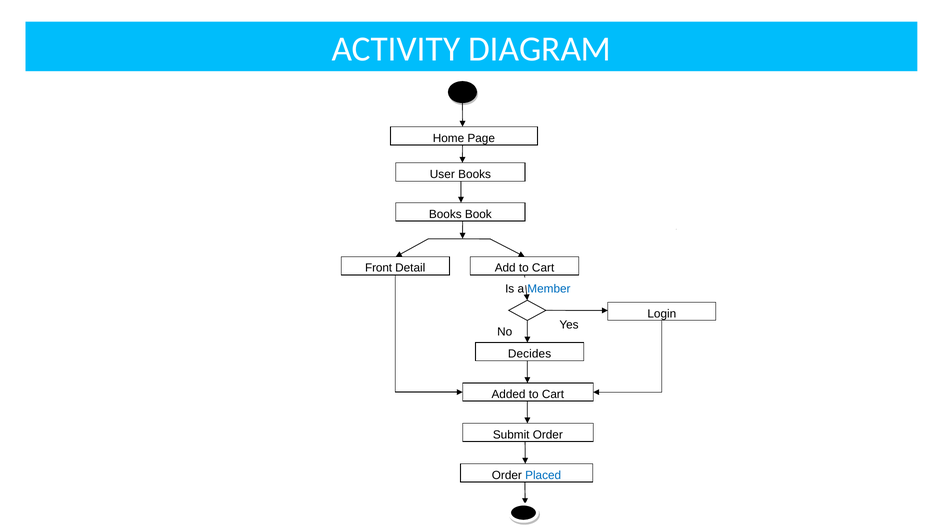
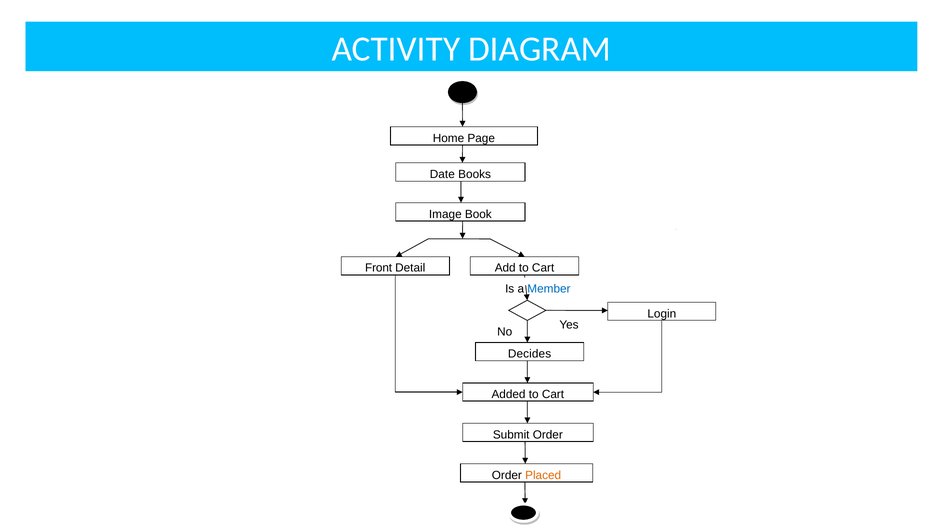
User: User -> Date
Books at (445, 214): Books -> Image
Placed colour: blue -> orange
